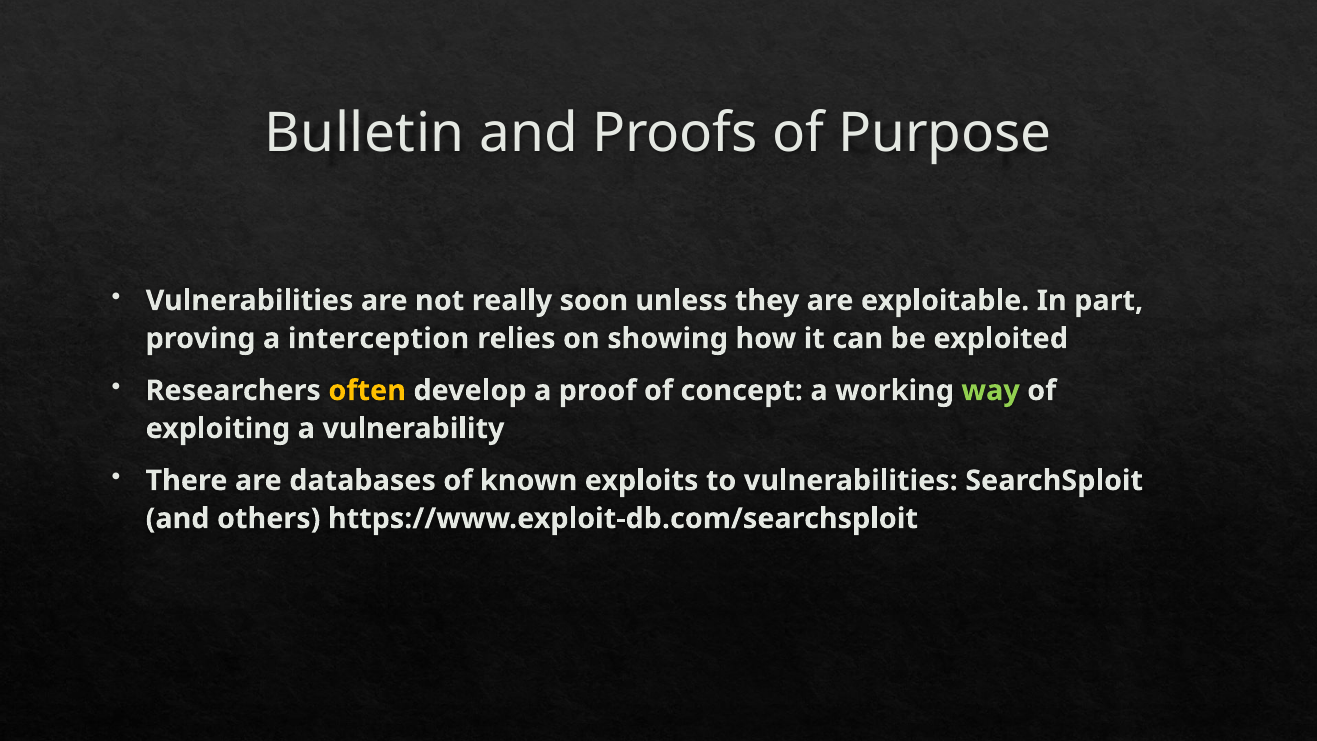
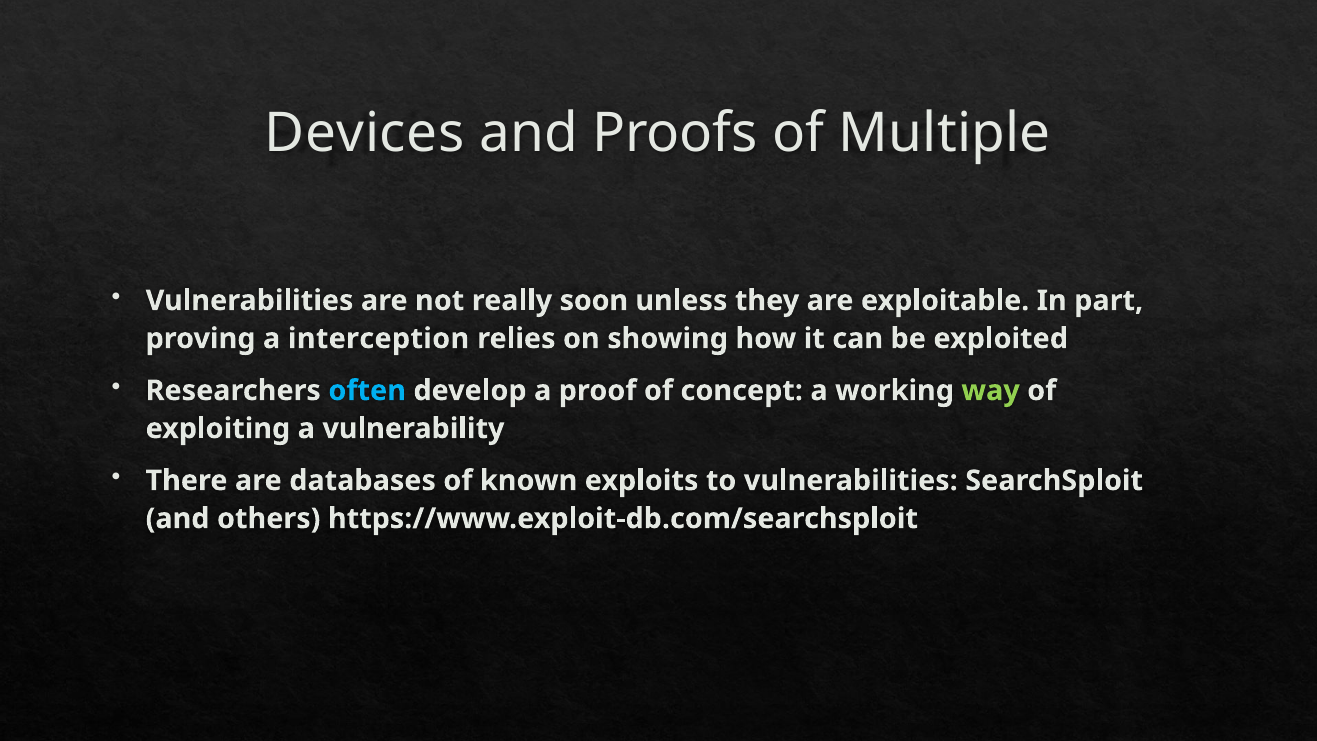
Bulletin: Bulletin -> Devices
Purpose: Purpose -> Multiple
often colour: yellow -> light blue
